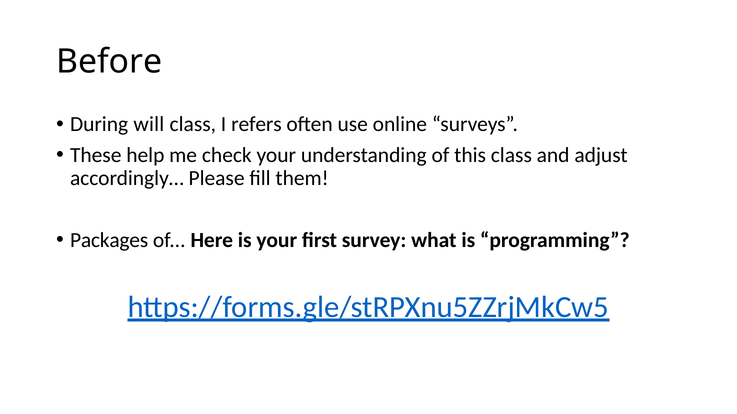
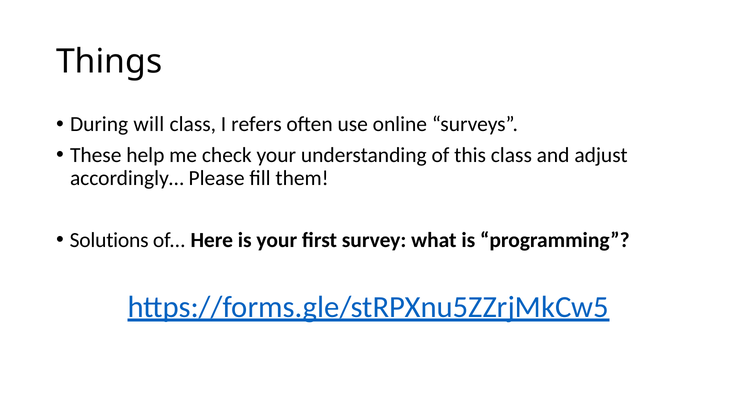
Before: Before -> Things
Packages: Packages -> Solutions
